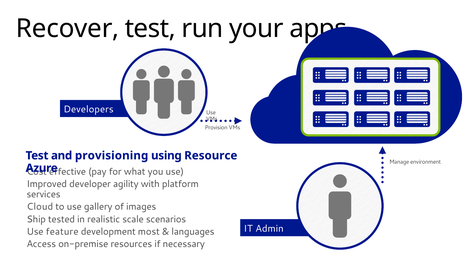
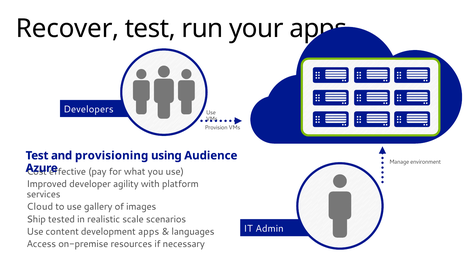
Resource: Resource -> Audience
feature: feature -> content
development most: most -> apps
